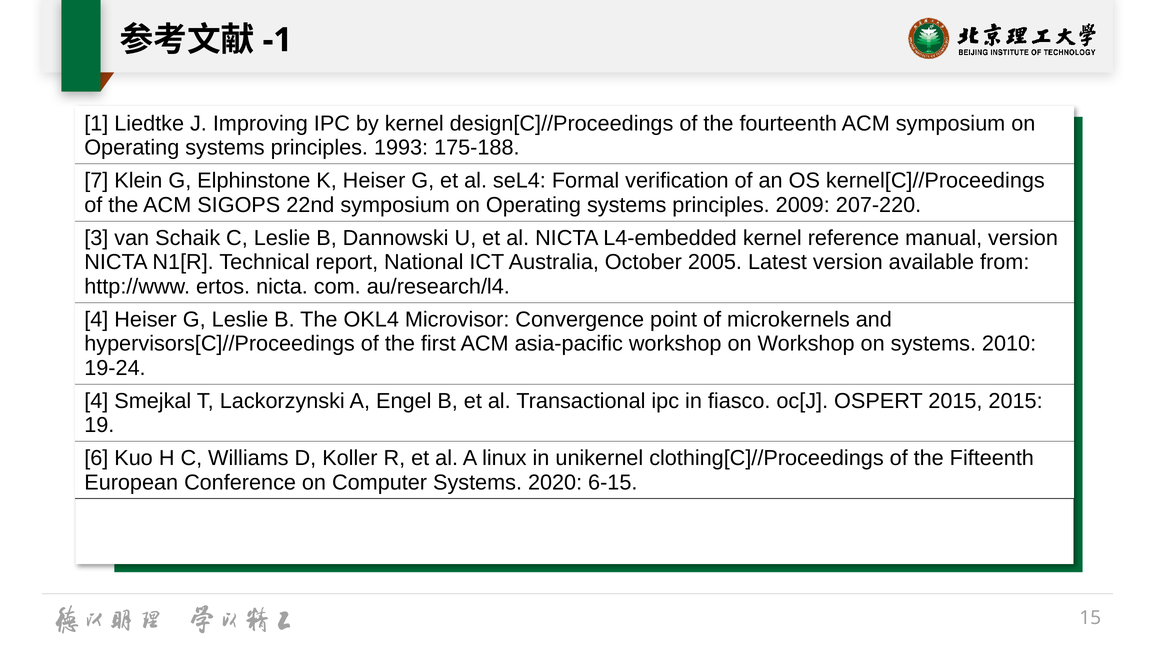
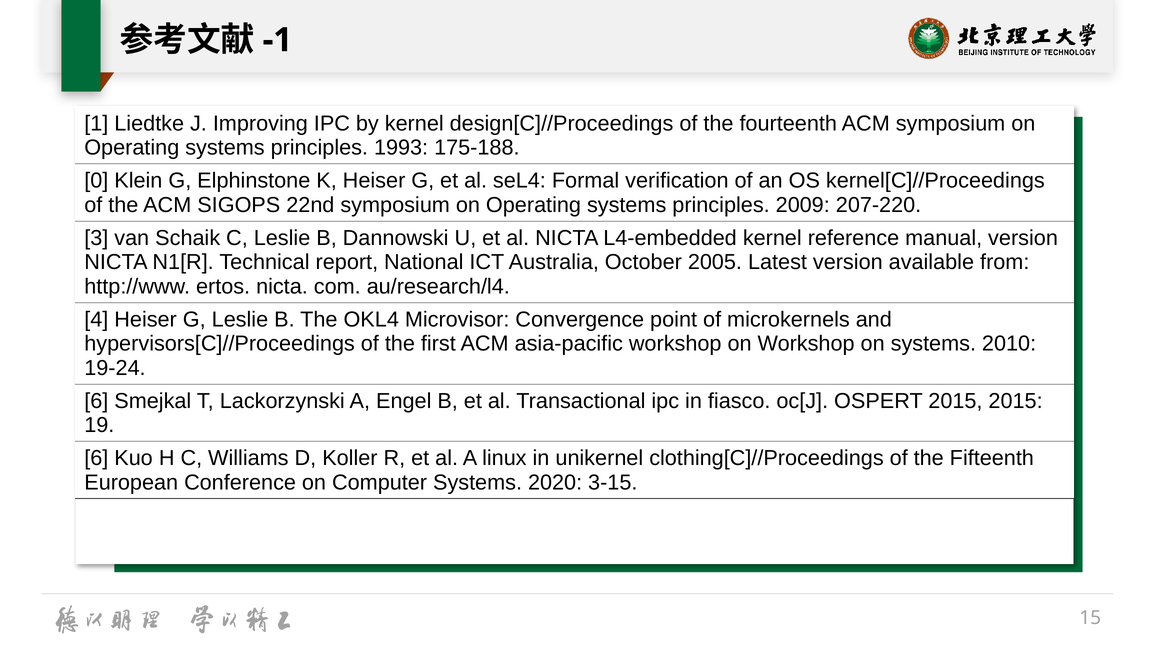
7: 7 -> 0
4 at (96, 401): 4 -> 6
6-15: 6-15 -> 3-15
